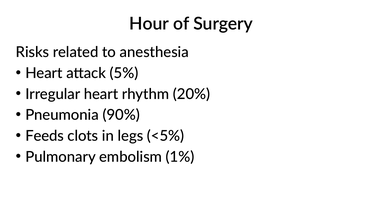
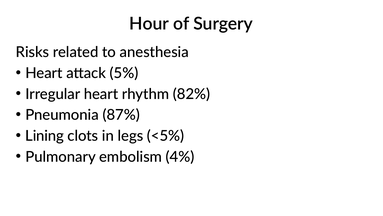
20%: 20% -> 82%
90%: 90% -> 87%
Feeds: Feeds -> Lining
1%: 1% -> 4%
